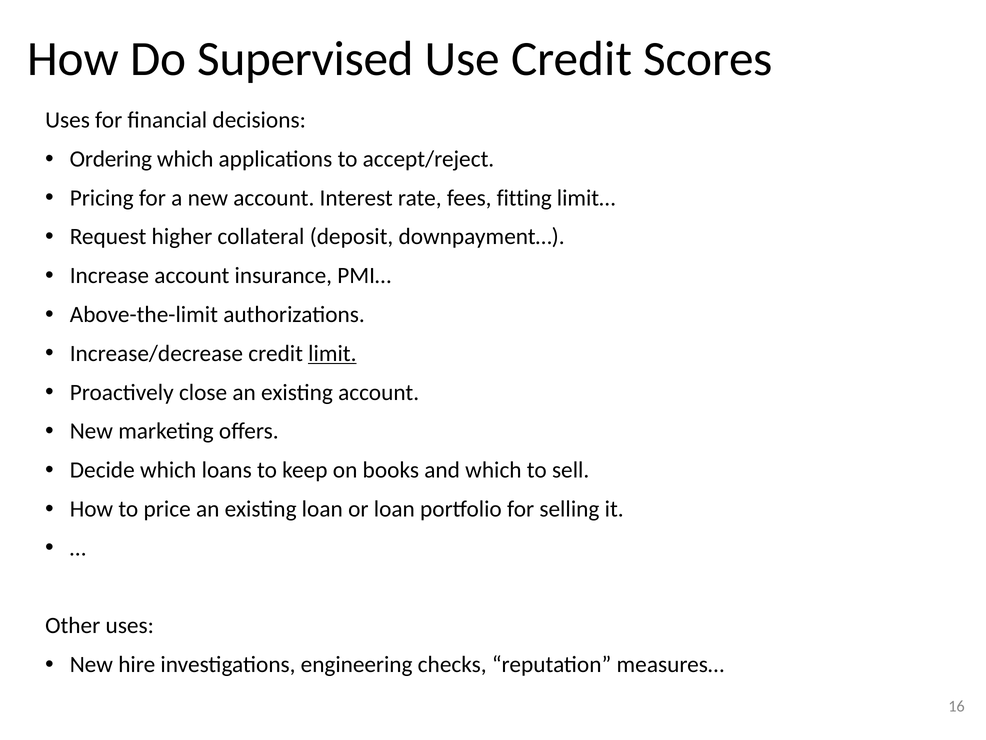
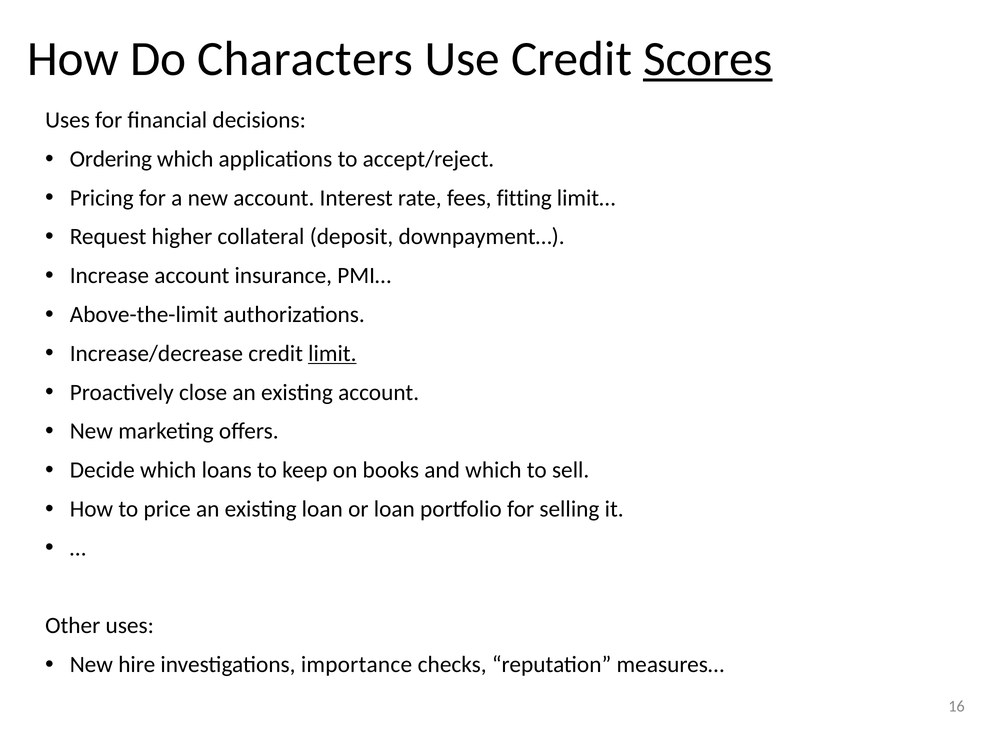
Supervised: Supervised -> Characters
Scores underline: none -> present
engineering: engineering -> importance
